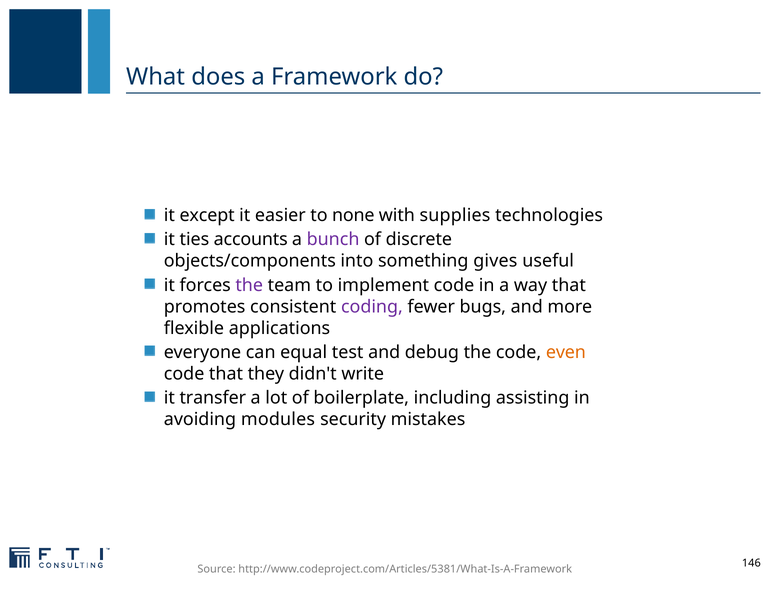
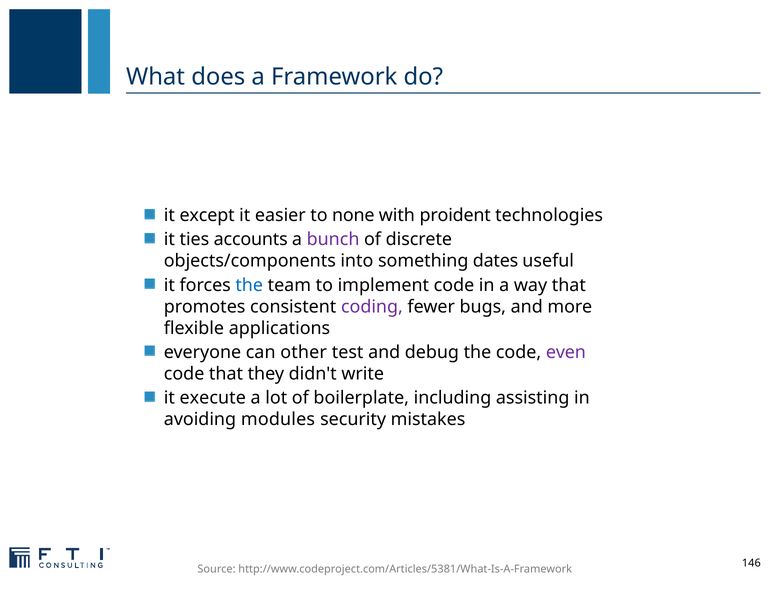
supplies: supplies -> proident
gives: gives -> dates
the at (249, 285) colour: purple -> blue
equal: equal -> other
even colour: orange -> purple
transfer: transfer -> execute
